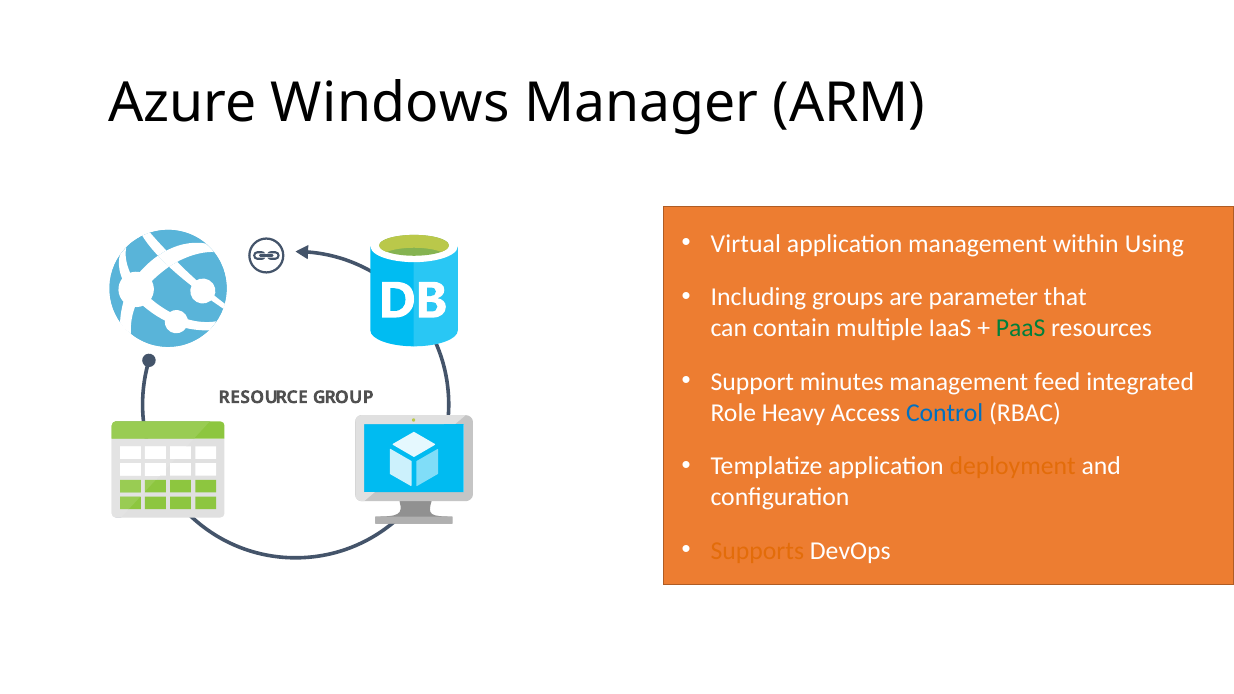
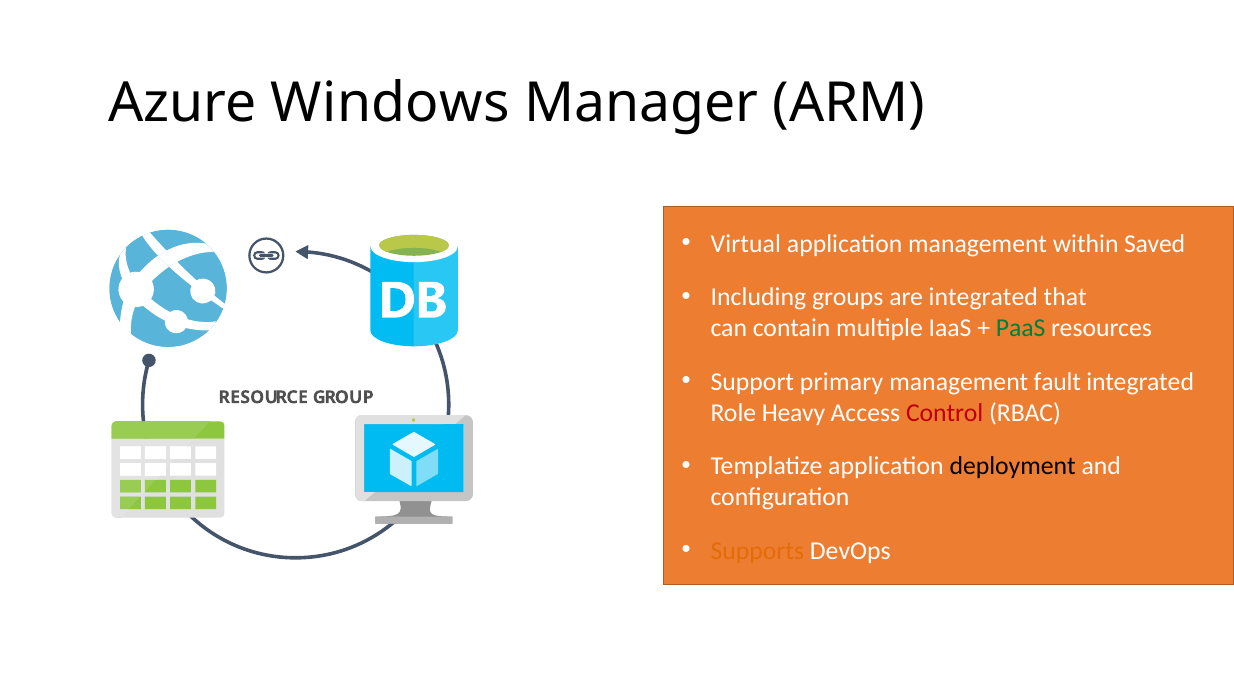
Using: Using -> Saved
are parameter: parameter -> integrated
minutes: minutes -> primary
feed: feed -> fault
Control colour: blue -> red
deployment colour: orange -> black
